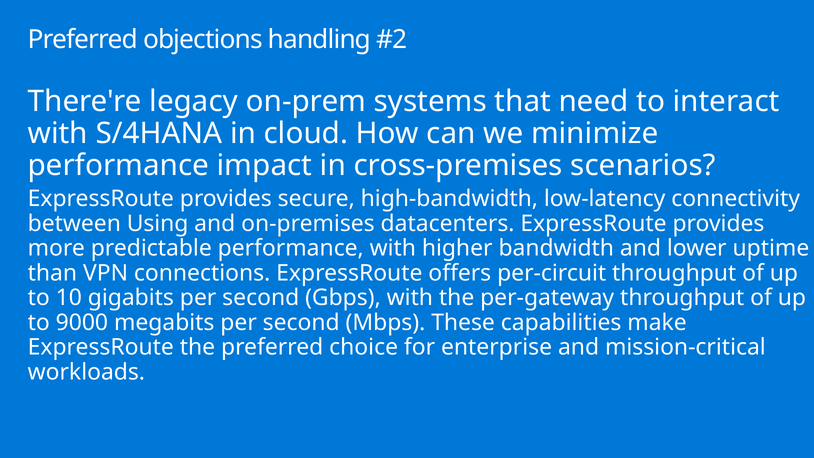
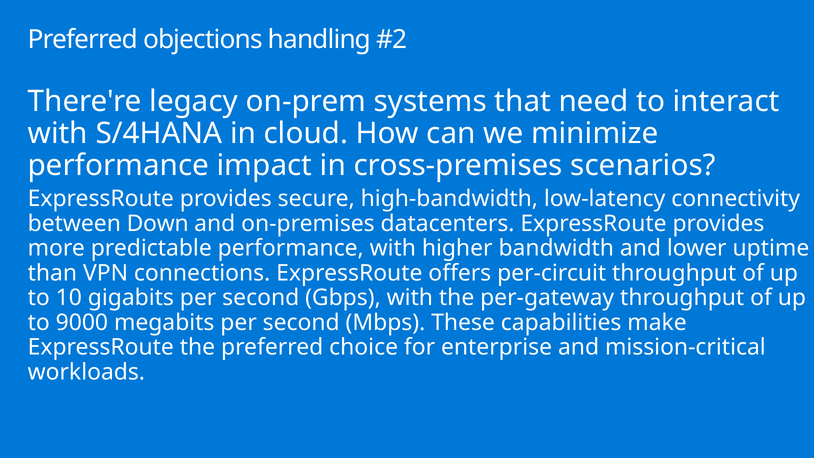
Using: Using -> Down
